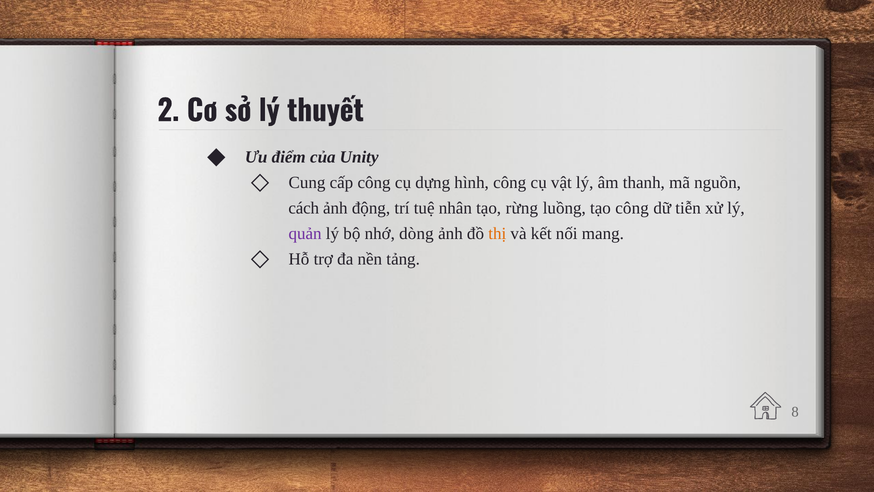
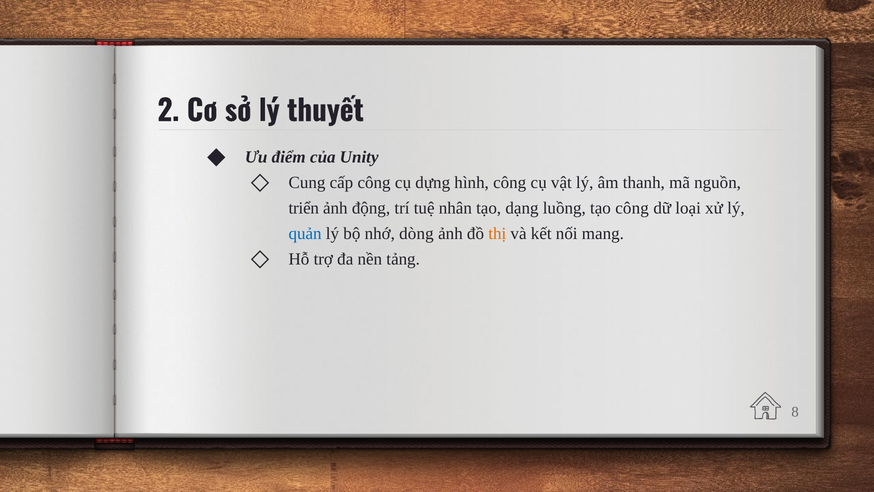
cách: cách -> triển
rừng: rừng -> dạng
tiễn: tiễn -> loại
quản colour: purple -> blue
